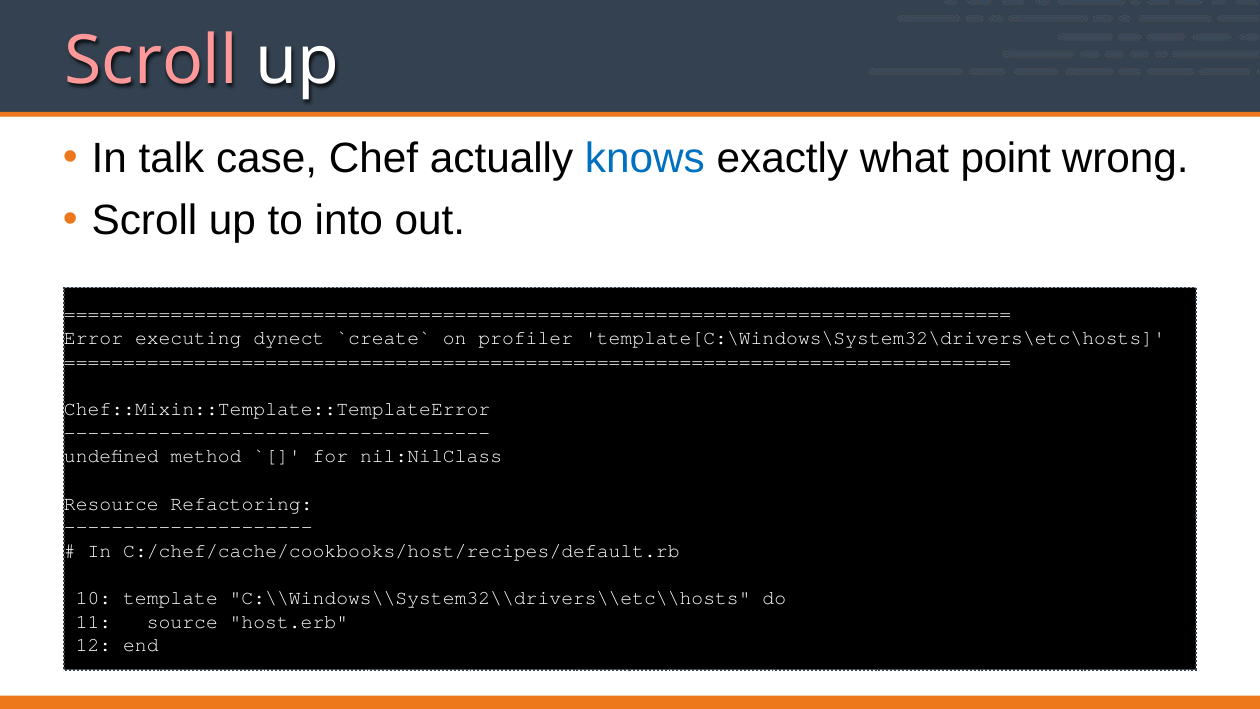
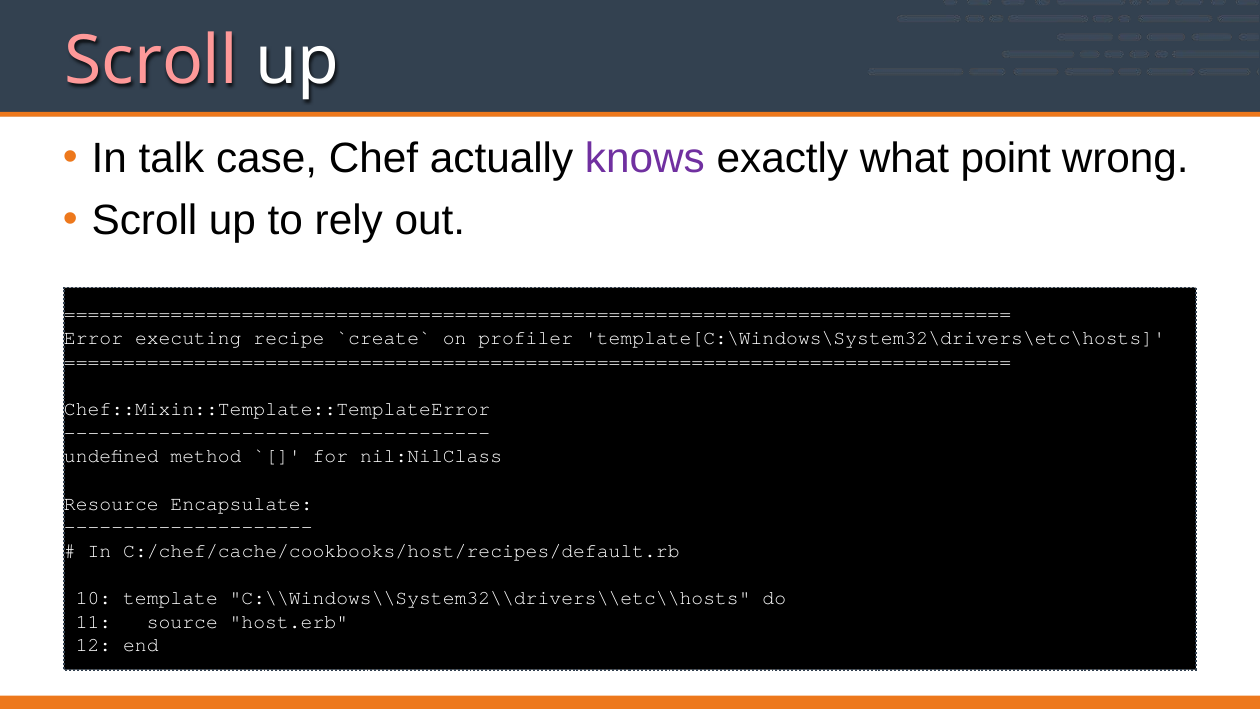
knows colour: blue -> purple
into: into -> rely
dynect: dynect -> recipe
Refactoring: Refactoring -> Encapsulate
